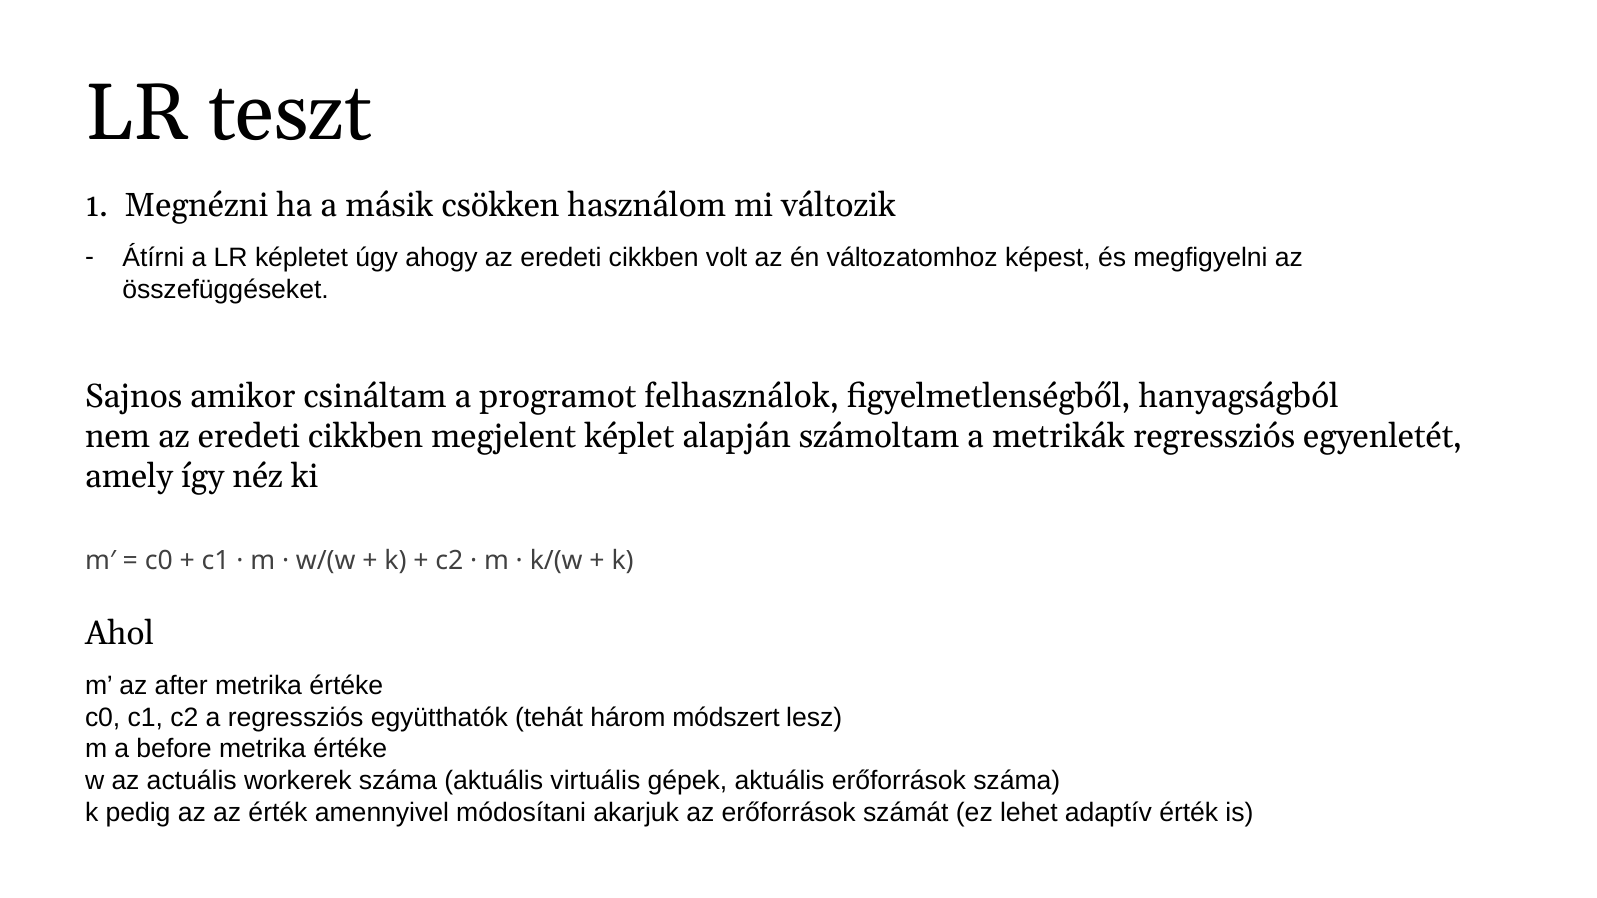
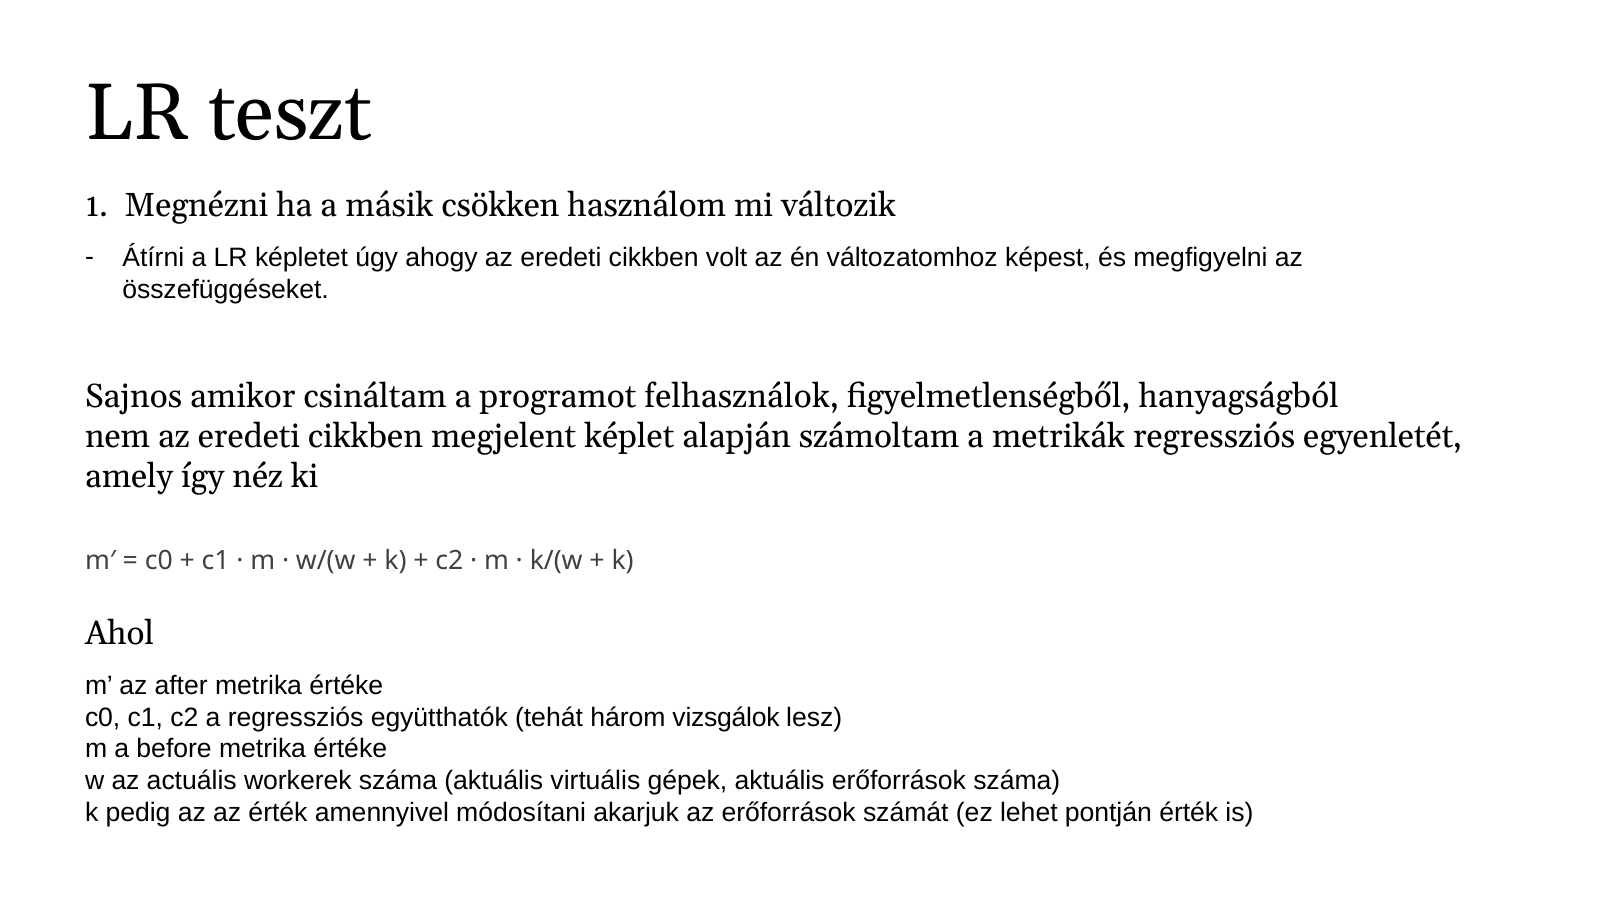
módszert: módszert -> vizsgálok
adaptív: adaptív -> pontján
